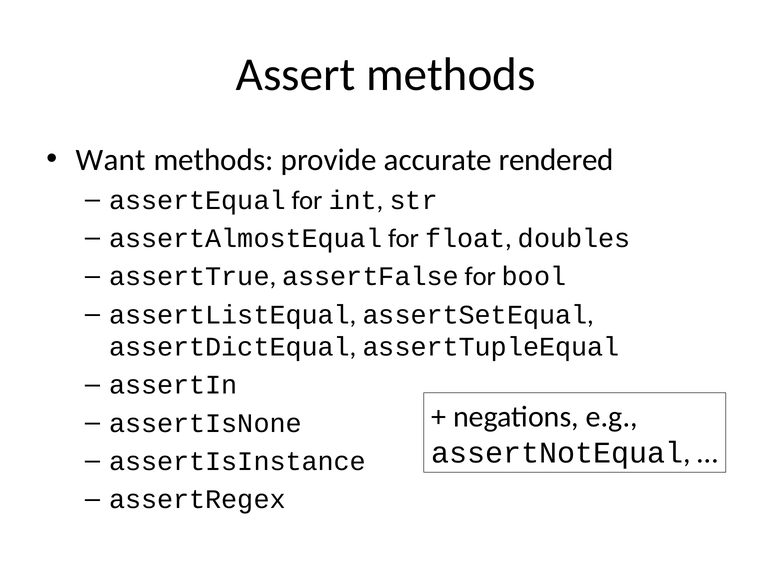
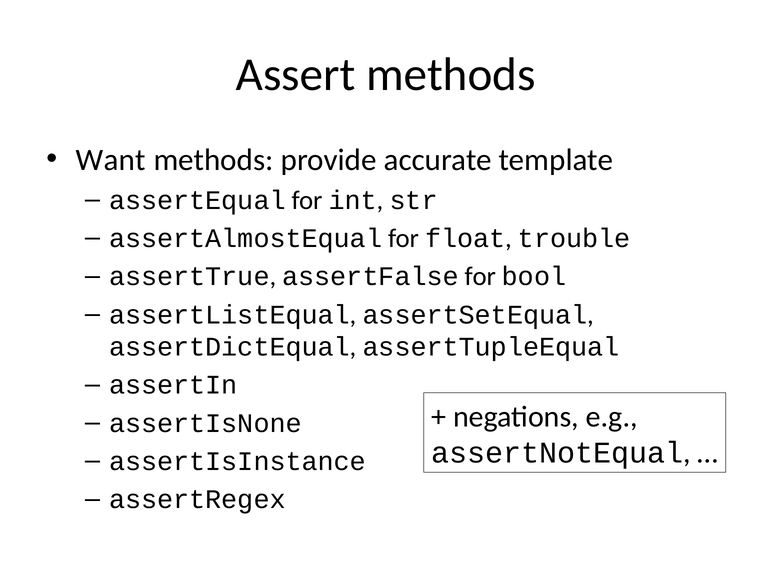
rendered: rendered -> template
doubles: doubles -> trouble
